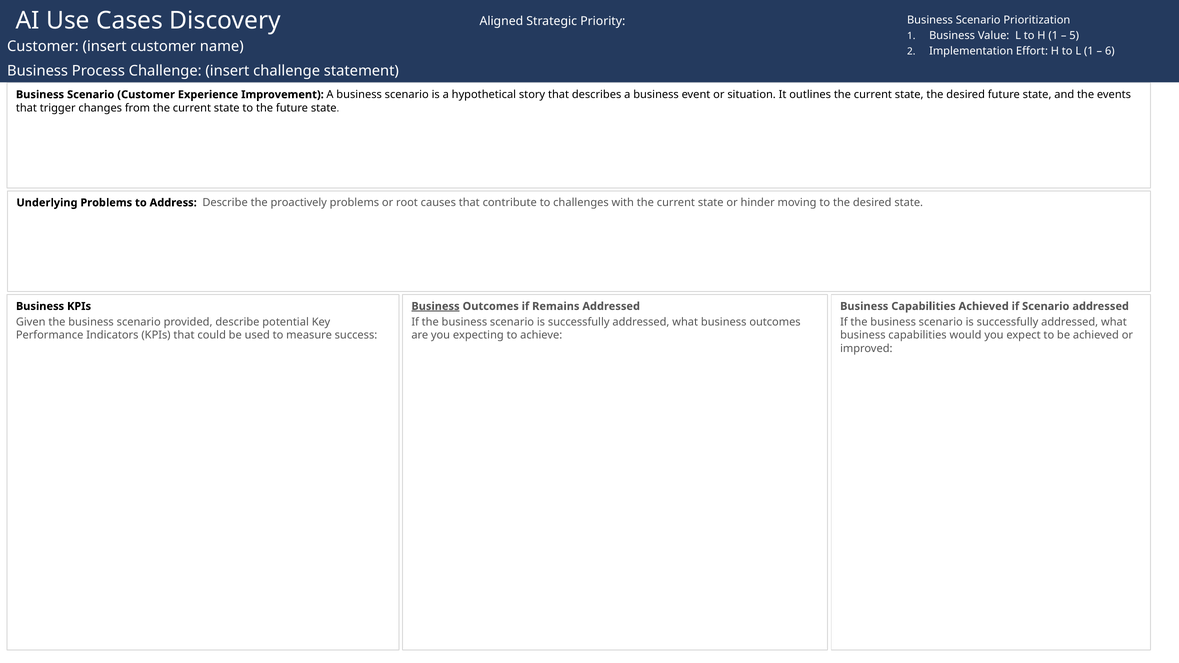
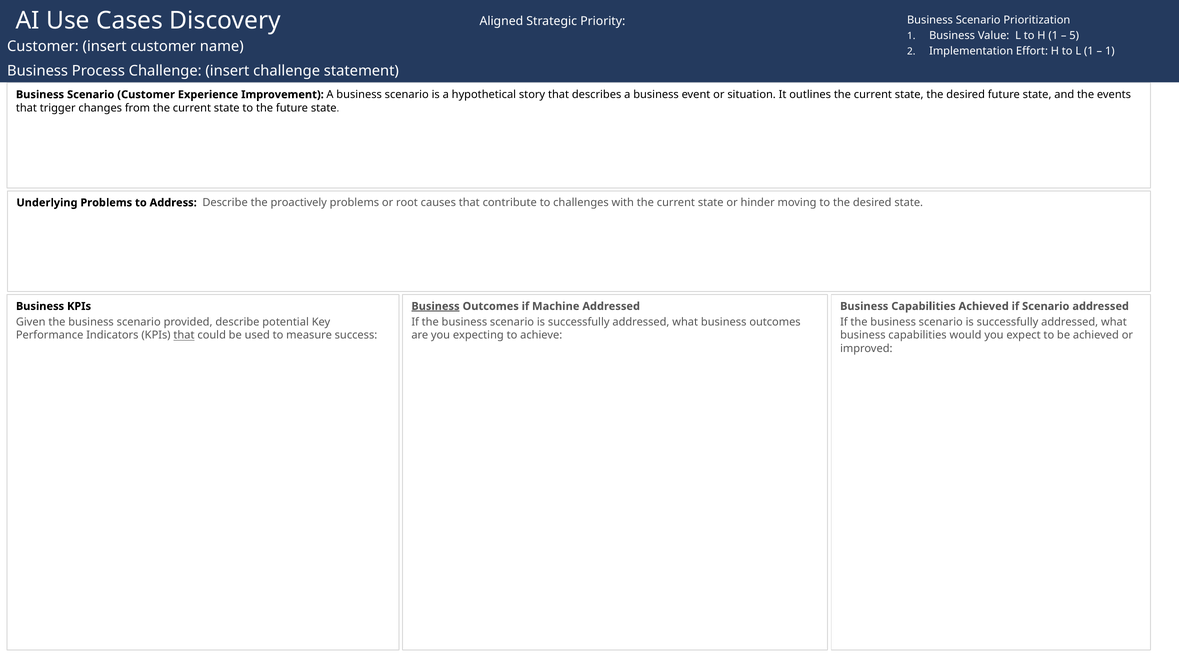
6 at (1110, 51): 6 -> 1
Remains: Remains -> Machine
that at (184, 335) underline: none -> present
